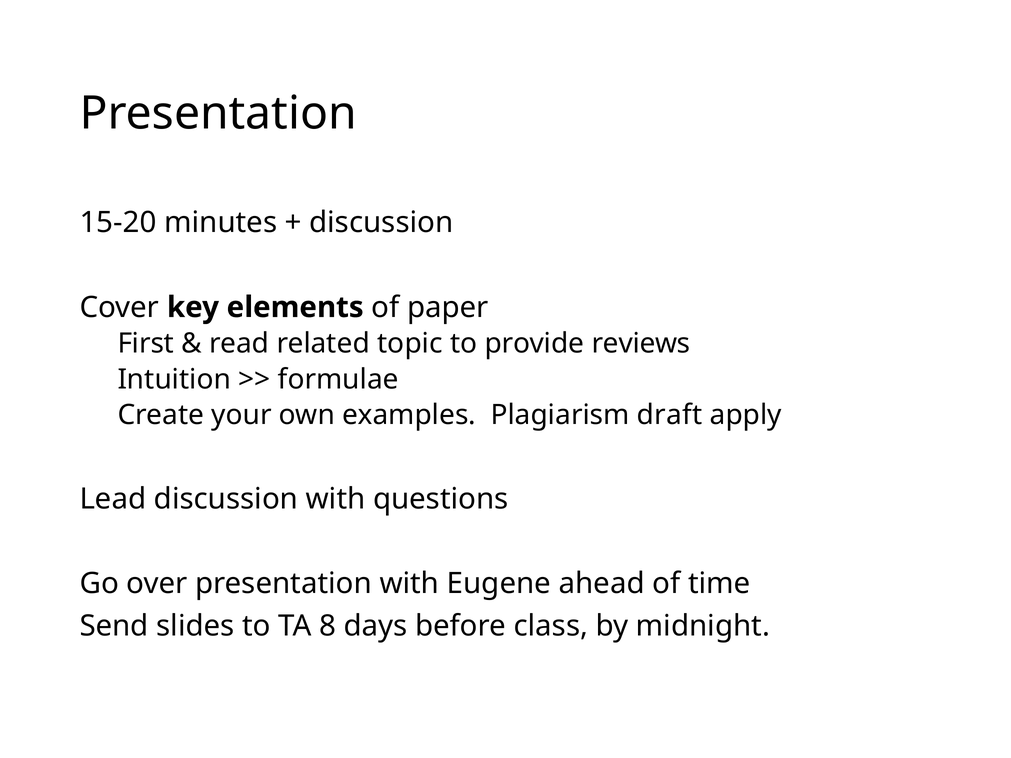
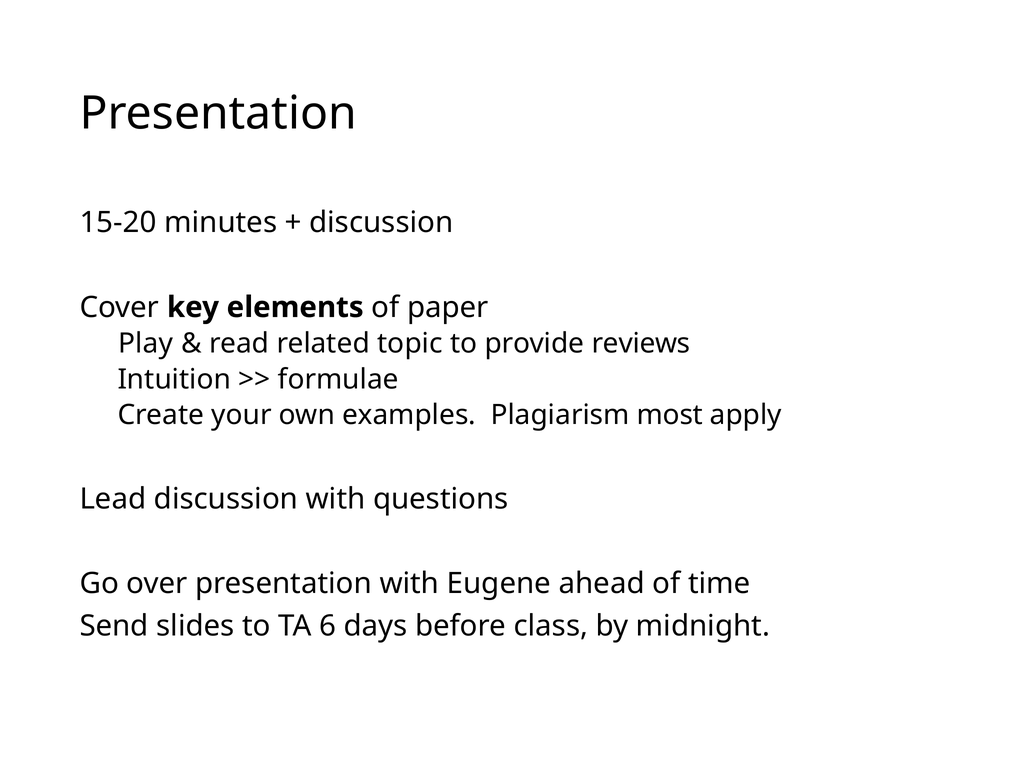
First: First -> Play
draft: draft -> most
8: 8 -> 6
